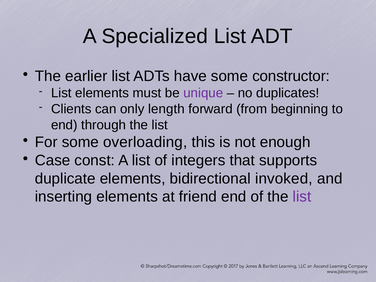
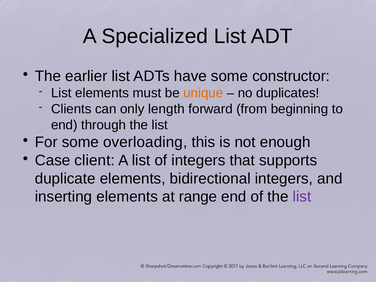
unique colour: purple -> orange
const: const -> client
bidirectional invoked: invoked -> integers
friend: friend -> range
